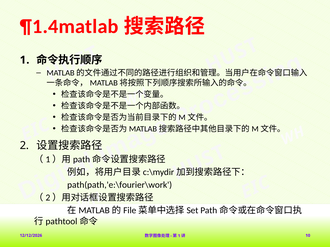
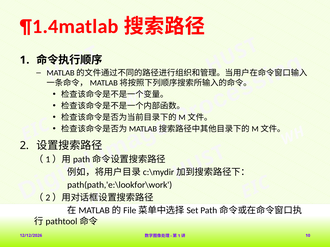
path(path,'e:\fourier\work: path(path,'e:\fourier\work -> path(path,'e:\lookfor\work
